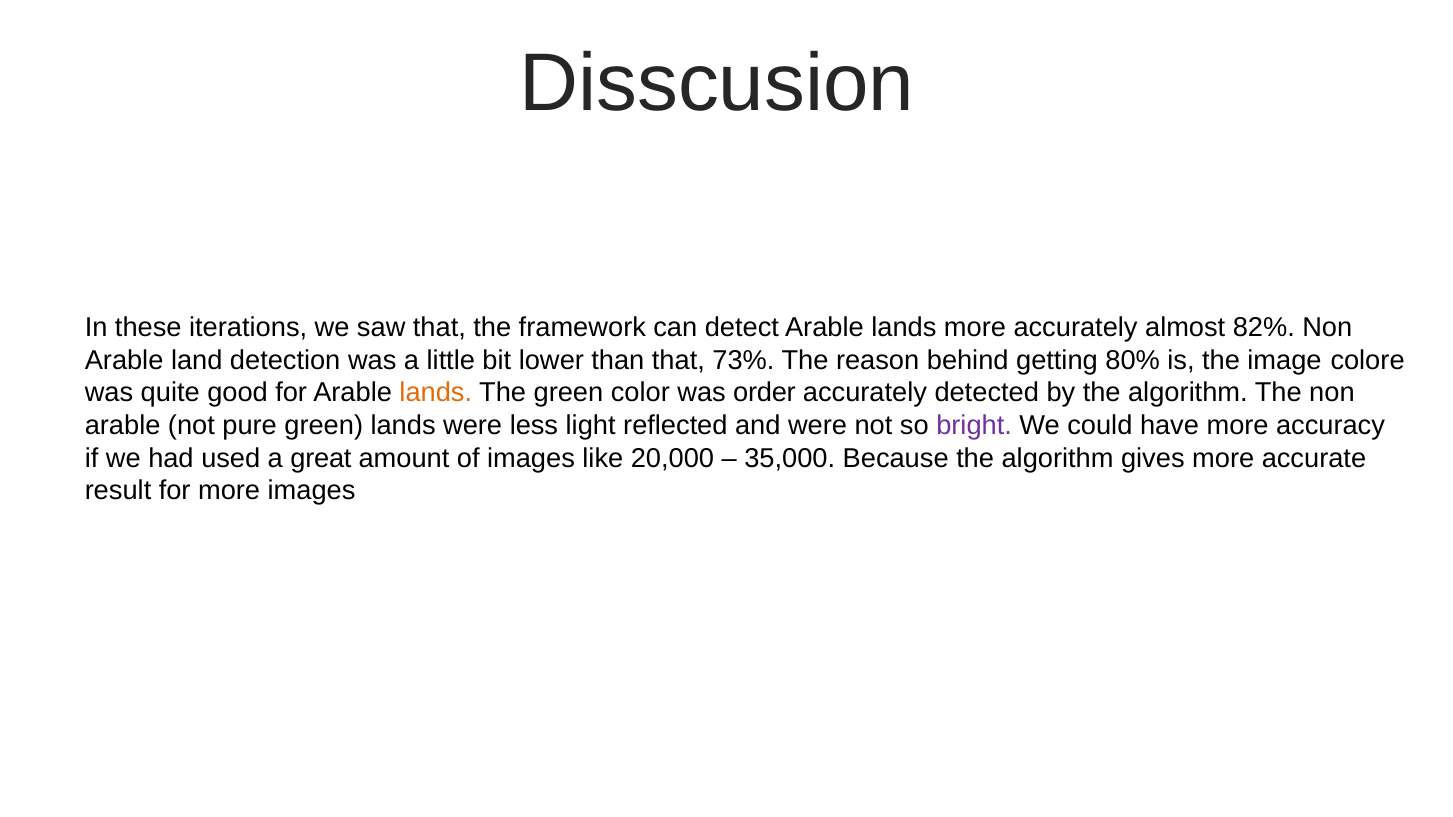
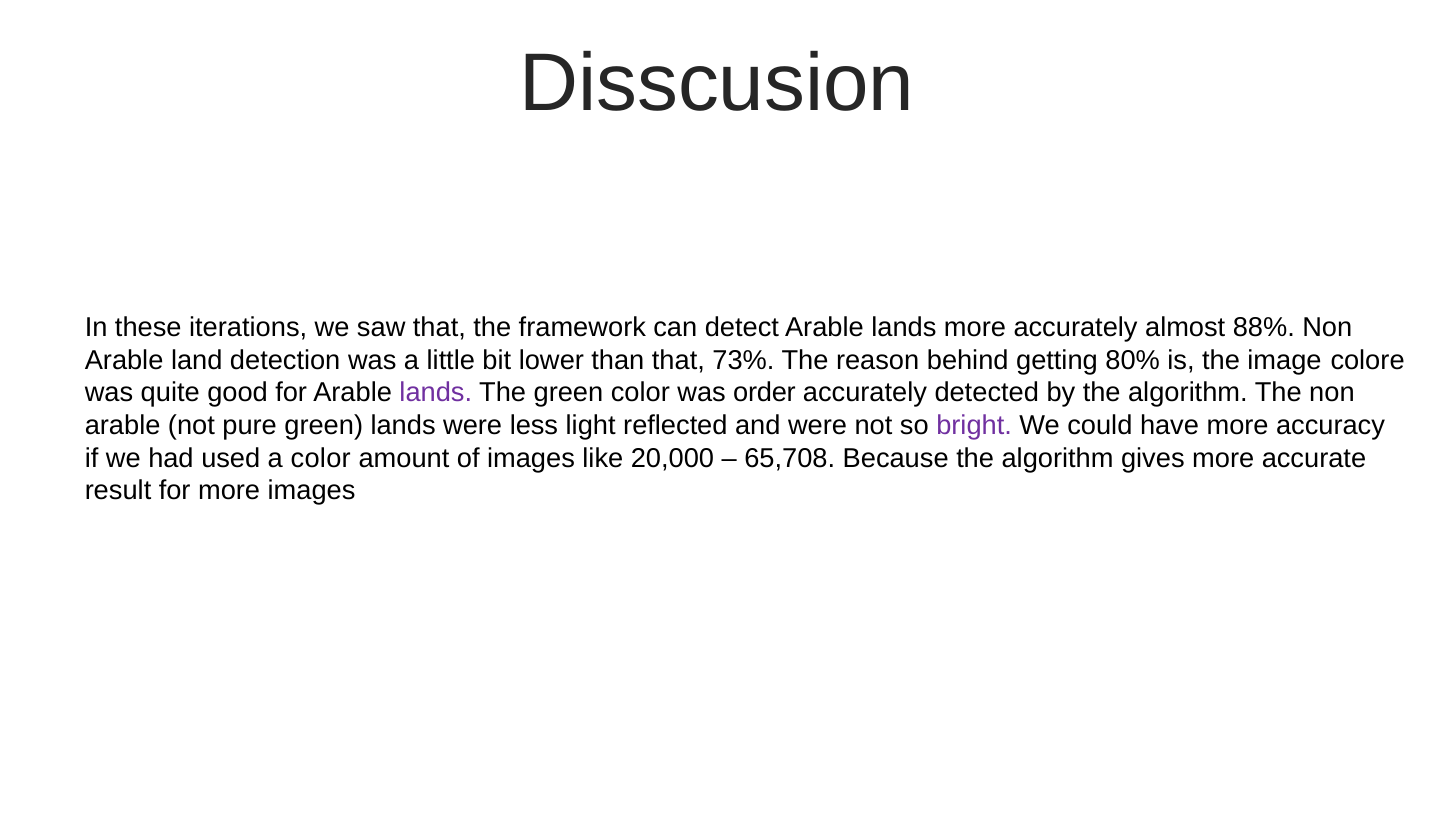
82%: 82% -> 88%
lands at (436, 393) colour: orange -> purple
a great: great -> color
35,000: 35,000 -> 65,708
